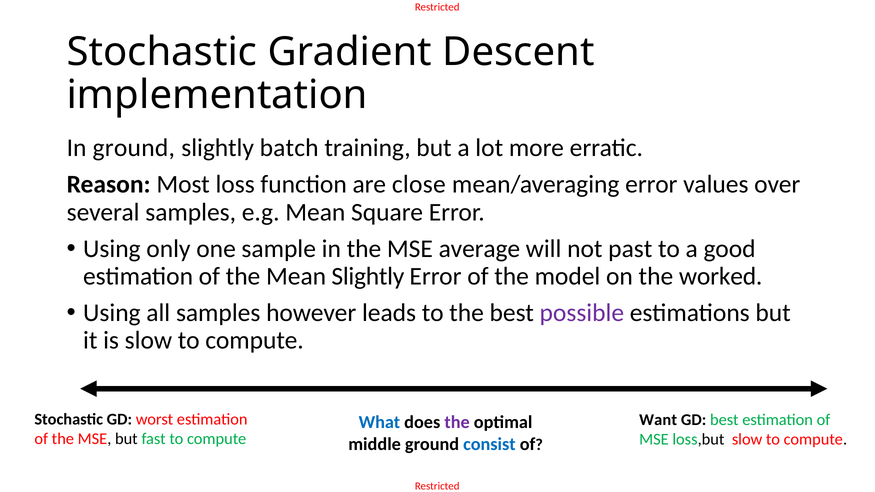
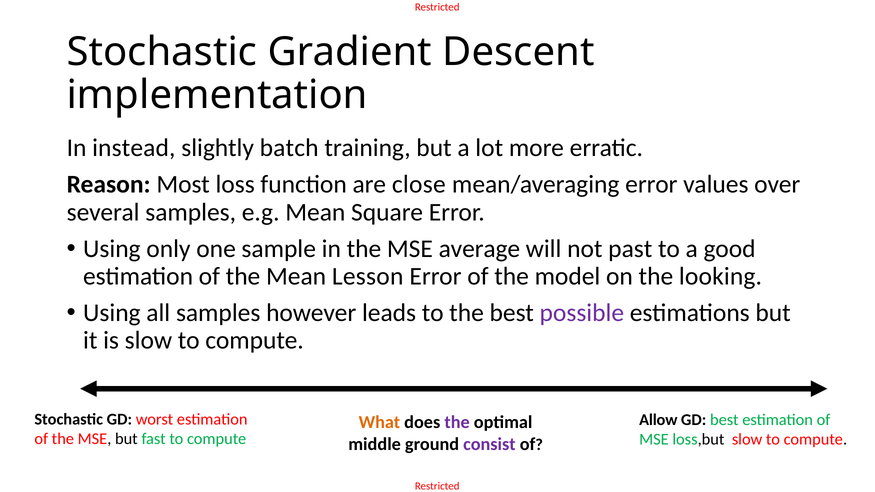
In ground: ground -> instead
Mean Slightly: Slightly -> Lesson
worked: worked -> looking
Want: Want -> Allow
What colour: blue -> orange
consist colour: blue -> purple
